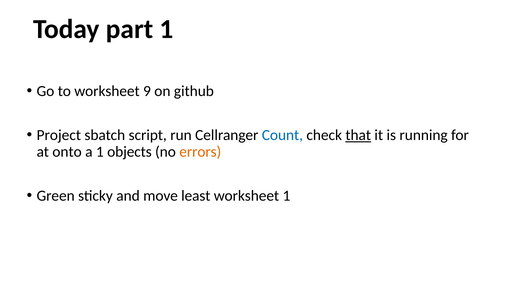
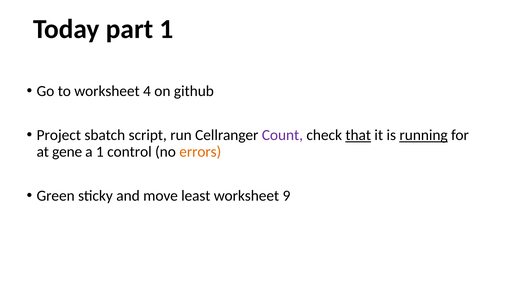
9: 9 -> 4
Count colour: blue -> purple
running underline: none -> present
onto: onto -> gene
objects: objects -> control
worksheet 1: 1 -> 9
